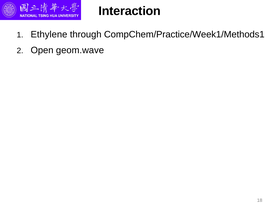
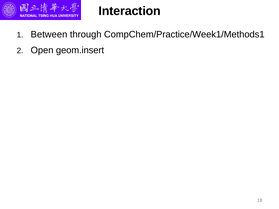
Ethylene: Ethylene -> Between
geom.wave: geom.wave -> geom.insert
